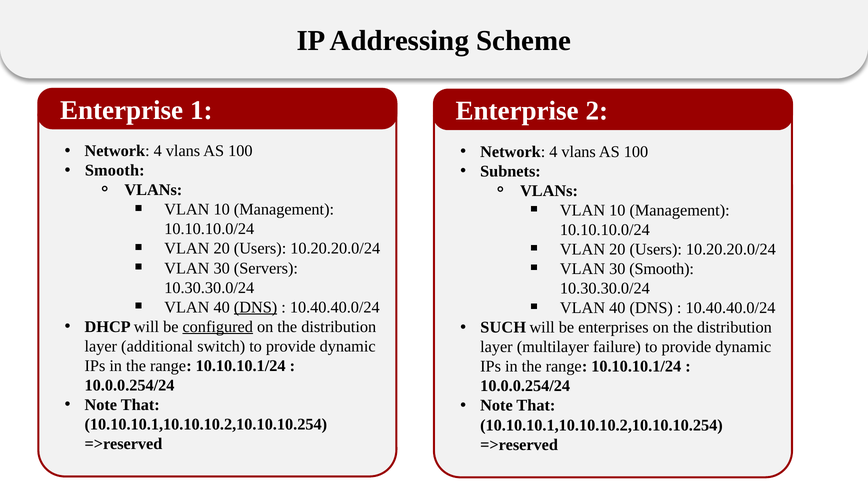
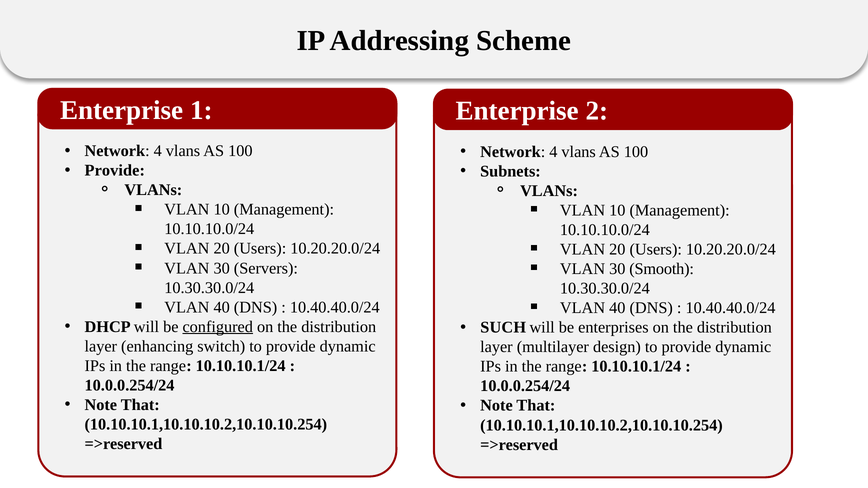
Smooth at (115, 171): Smooth -> Provide
DNS at (256, 307) underline: present -> none
additional: additional -> enhancing
failure: failure -> design
